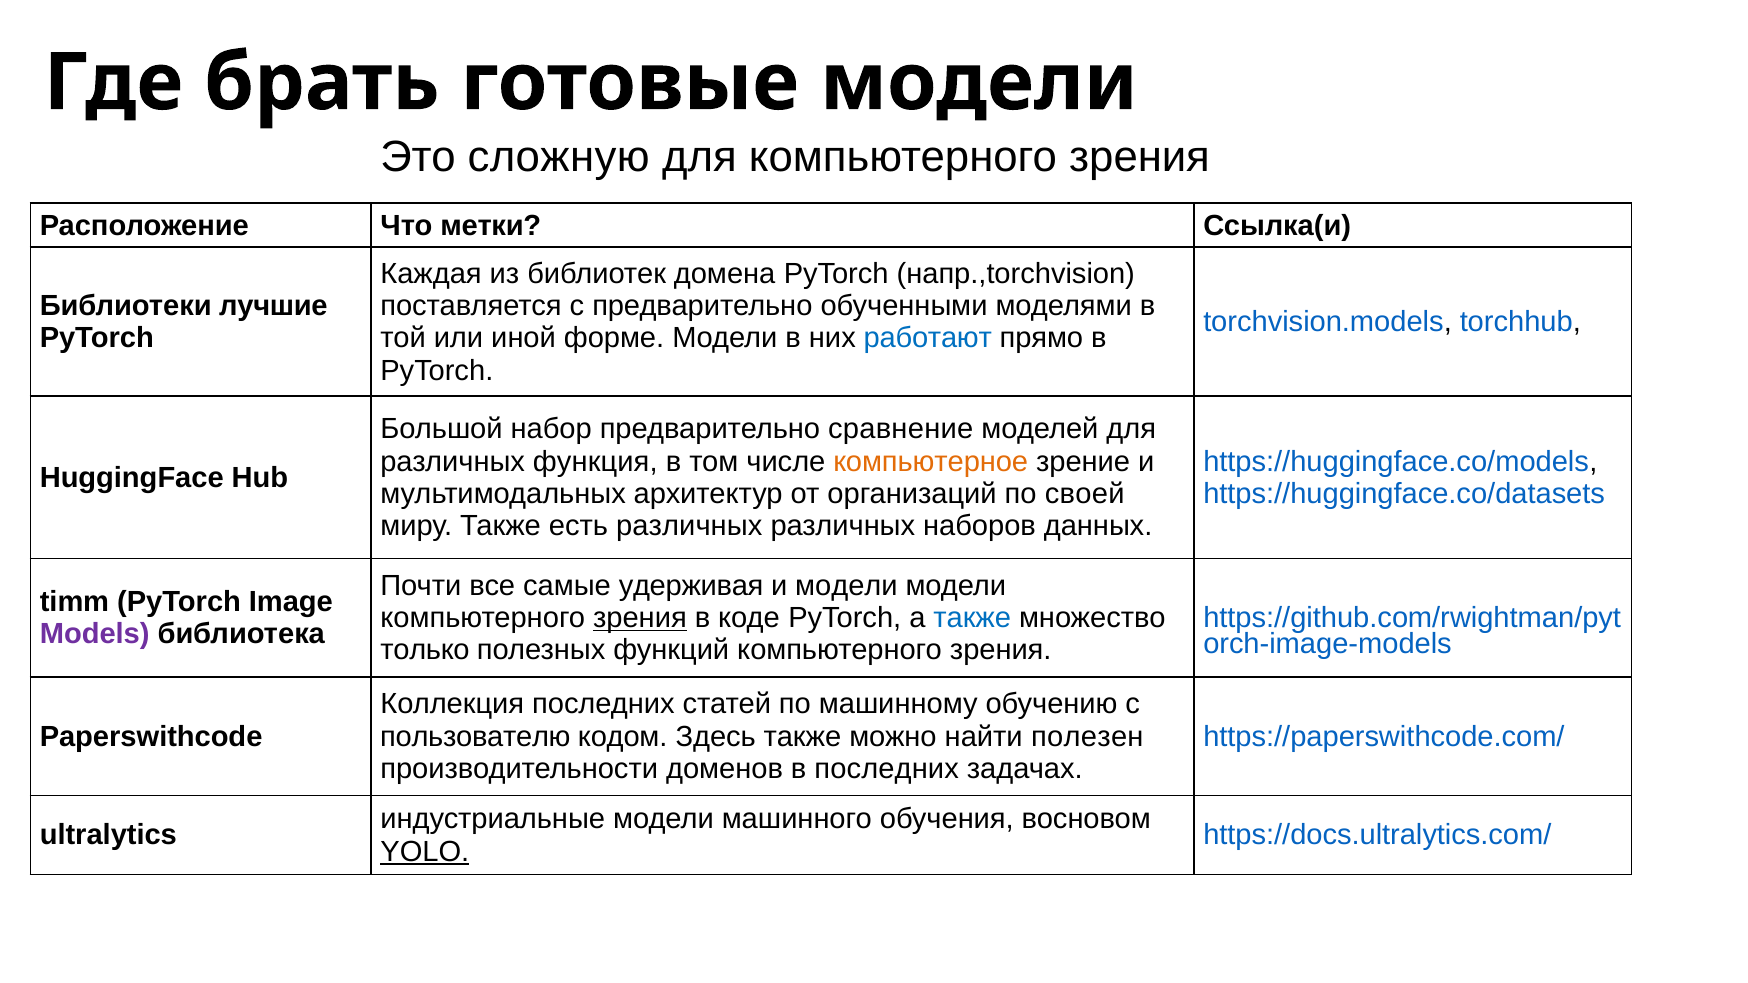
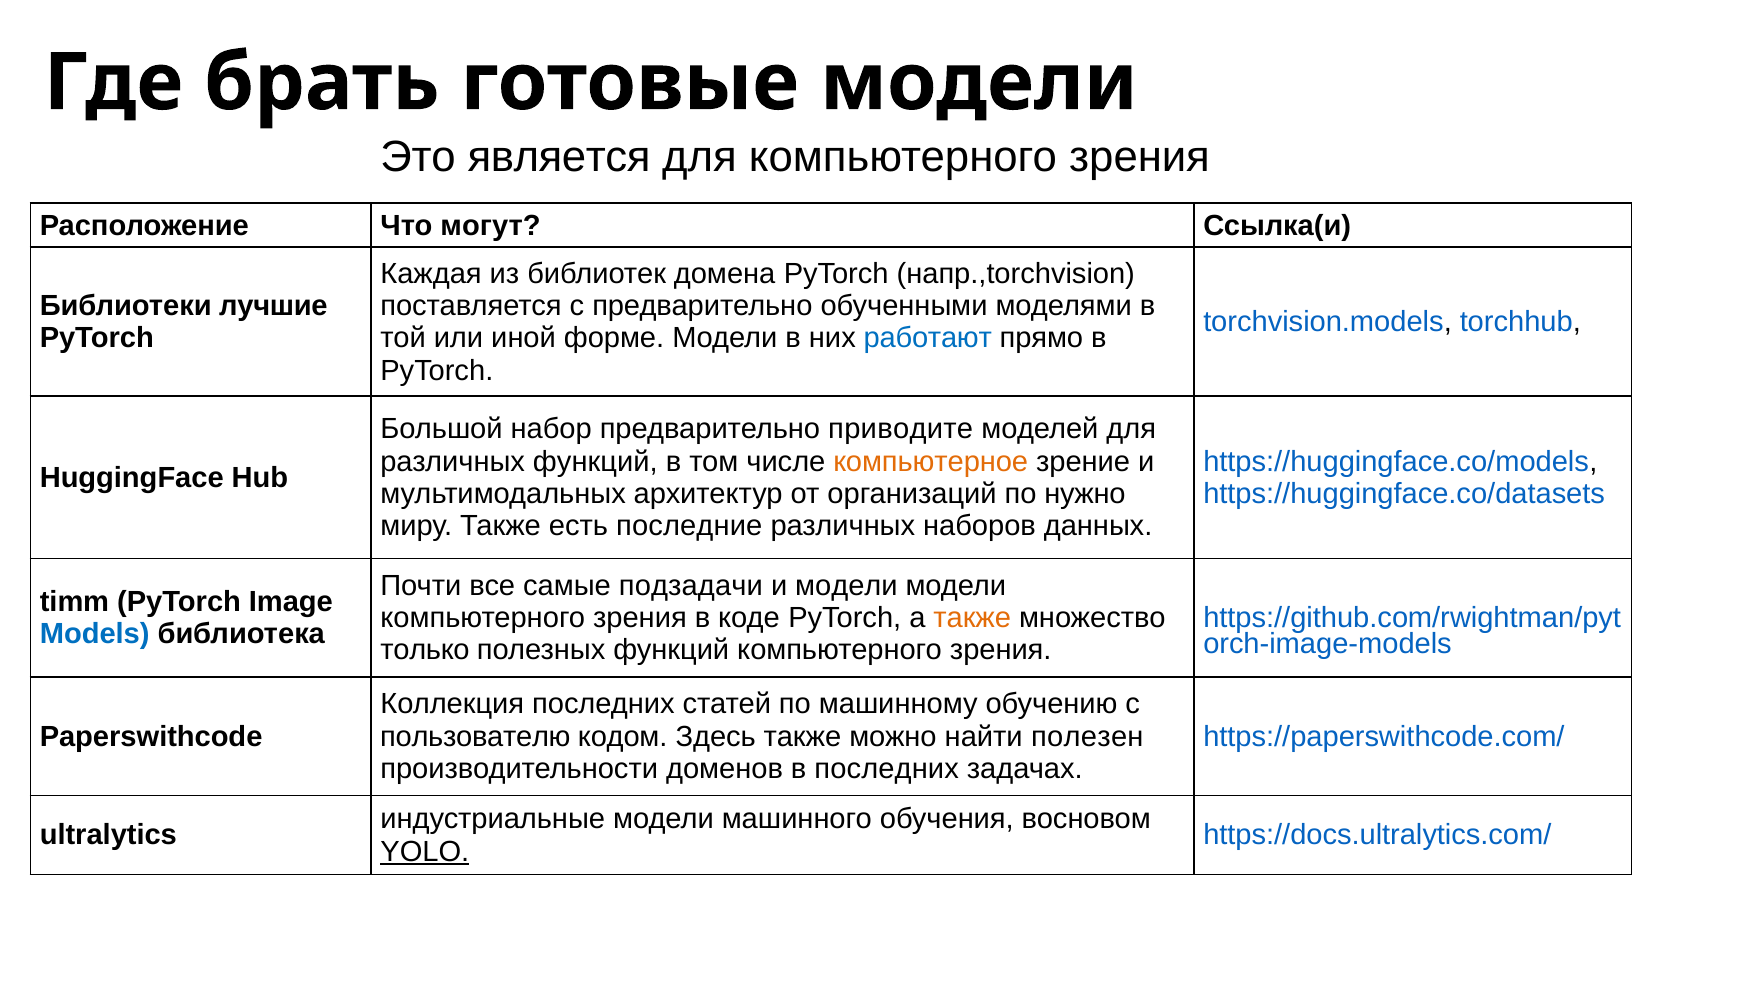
сложную: сложную -> является
метки: метки -> могут
сравнение: сравнение -> приводите
различных функция: функция -> функций
своей: своей -> нужно
есть различных: различных -> последние
удерживая: удерживая -> подзадачи
зрения at (640, 618) underline: present -> none
также at (972, 618) colour: blue -> orange
Models colour: purple -> blue
